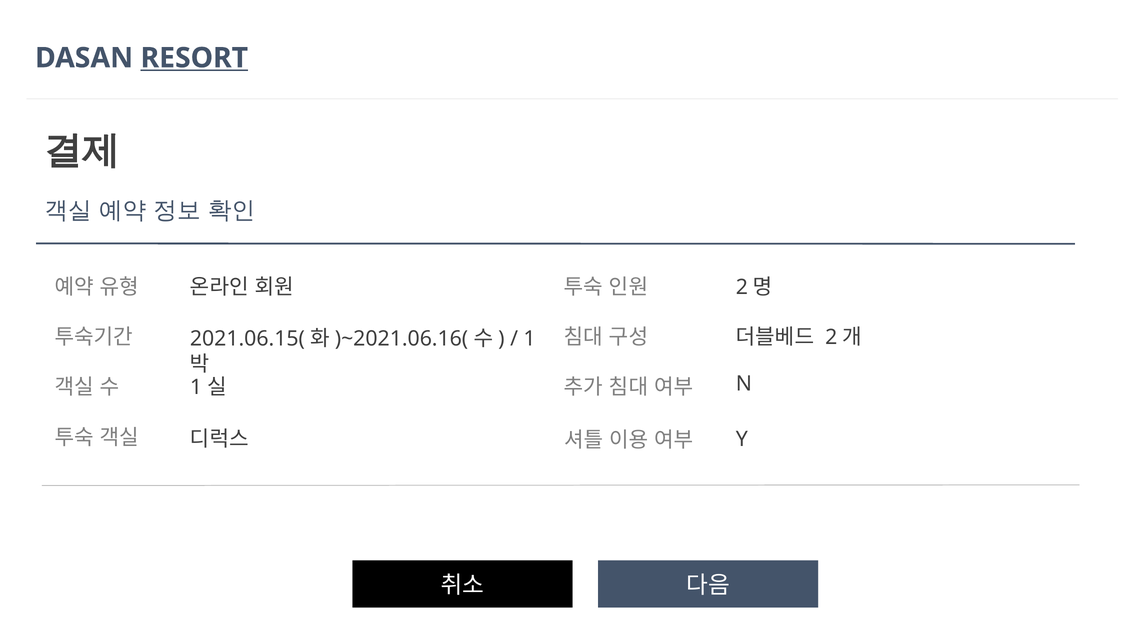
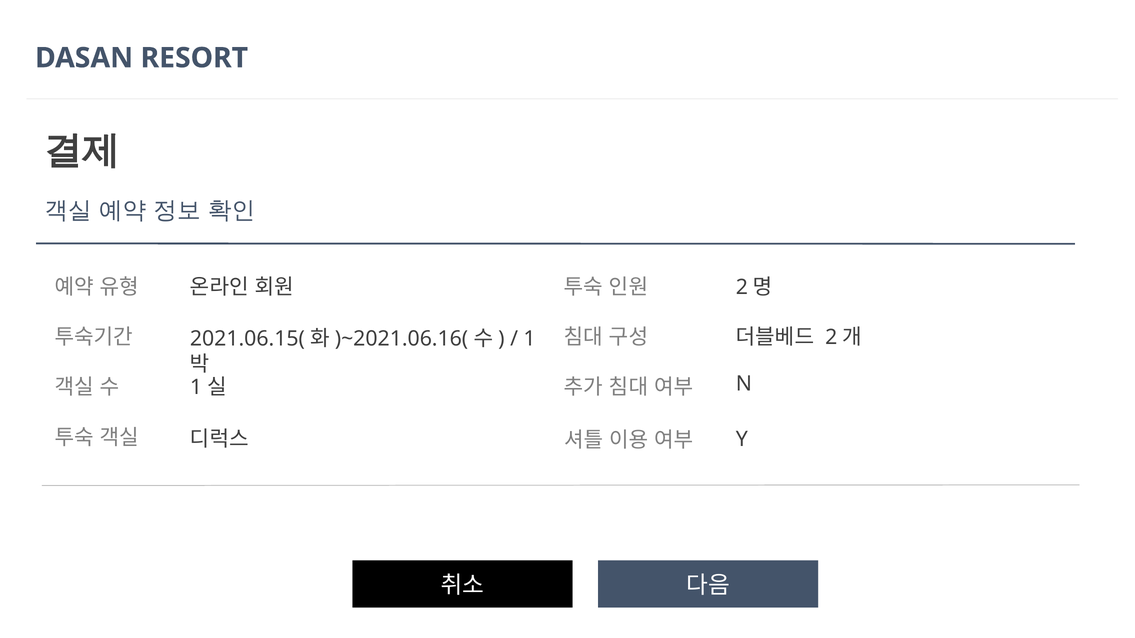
RESORT underline: present -> none
